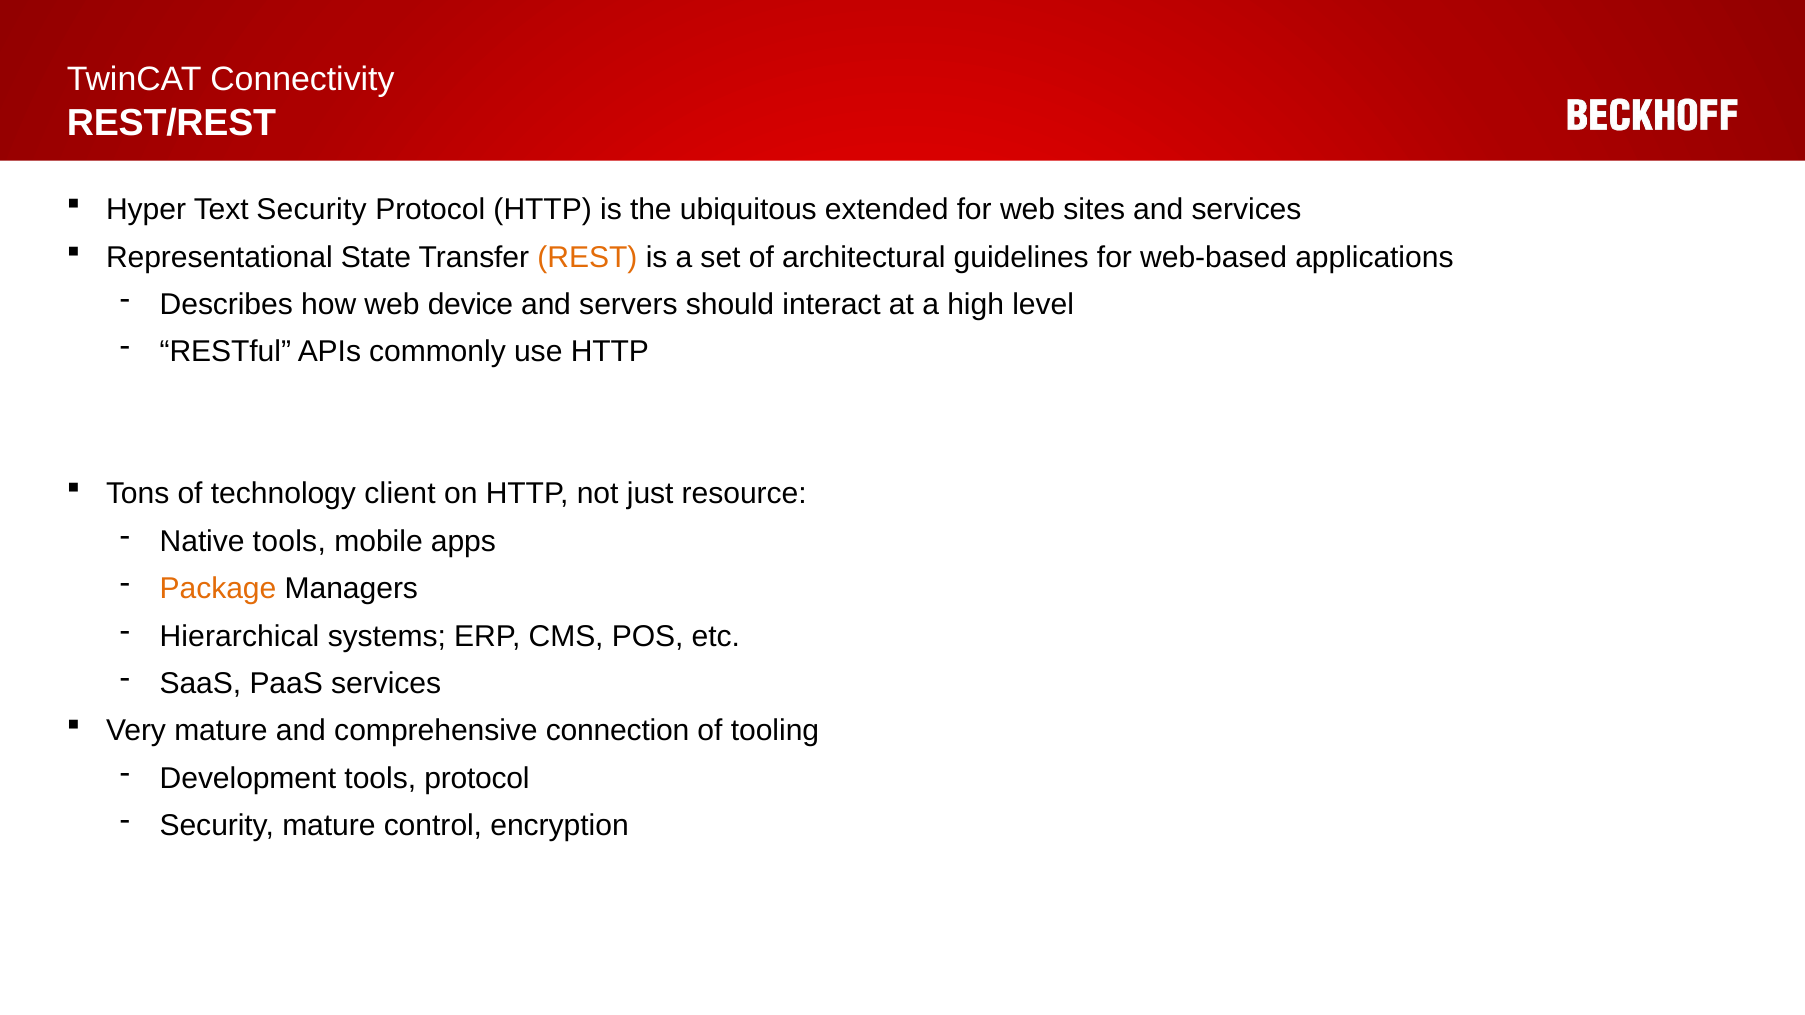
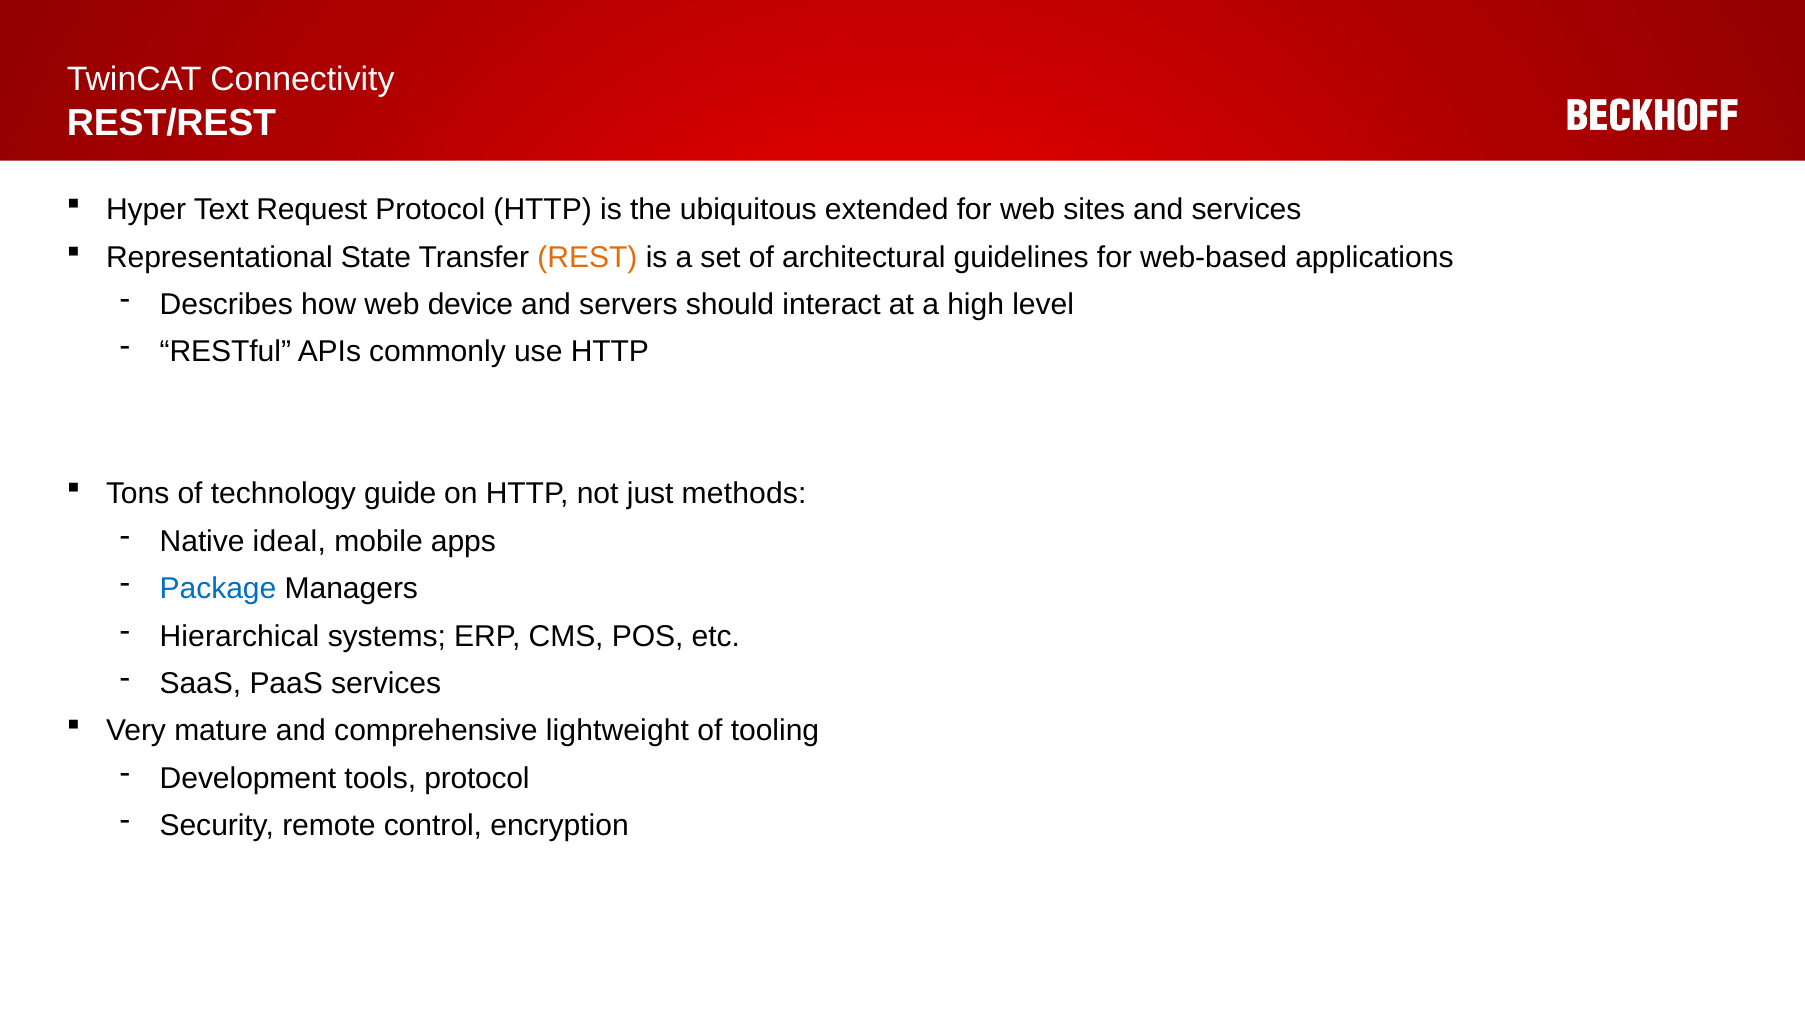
Text Security: Security -> Request
client: client -> guide
resource: resource -> methods
Native tools: tools -> ideal
Package colour: orange -> blue
connection: connection -> lightweight
Security mature: mature -> remote
